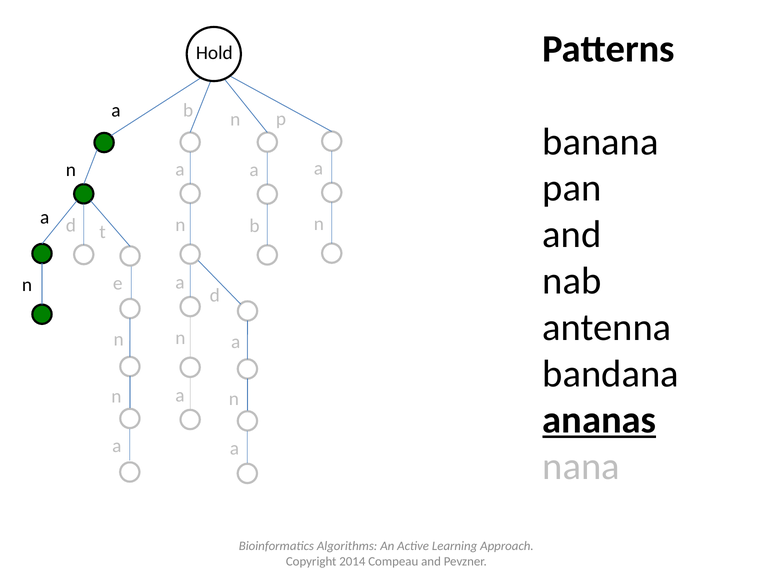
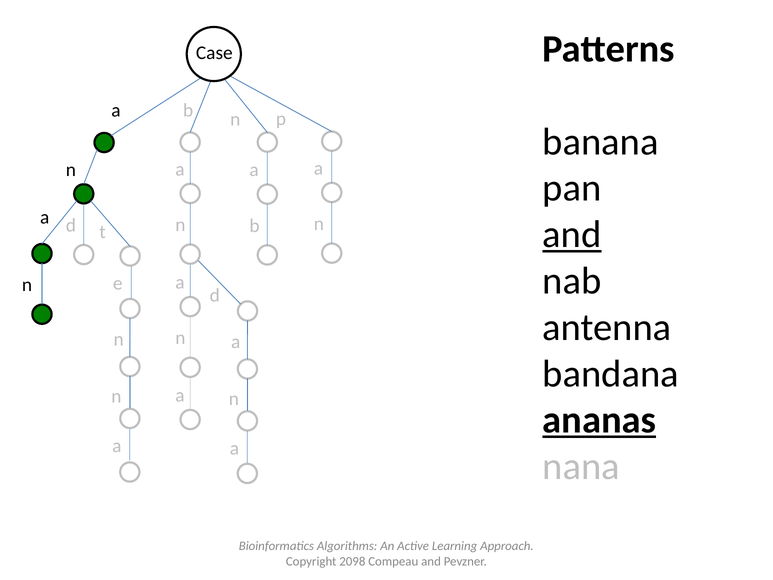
Hold: Hold -> Case
and at (572, 235) underline: none -> present
2014: 2014 -> 2098
